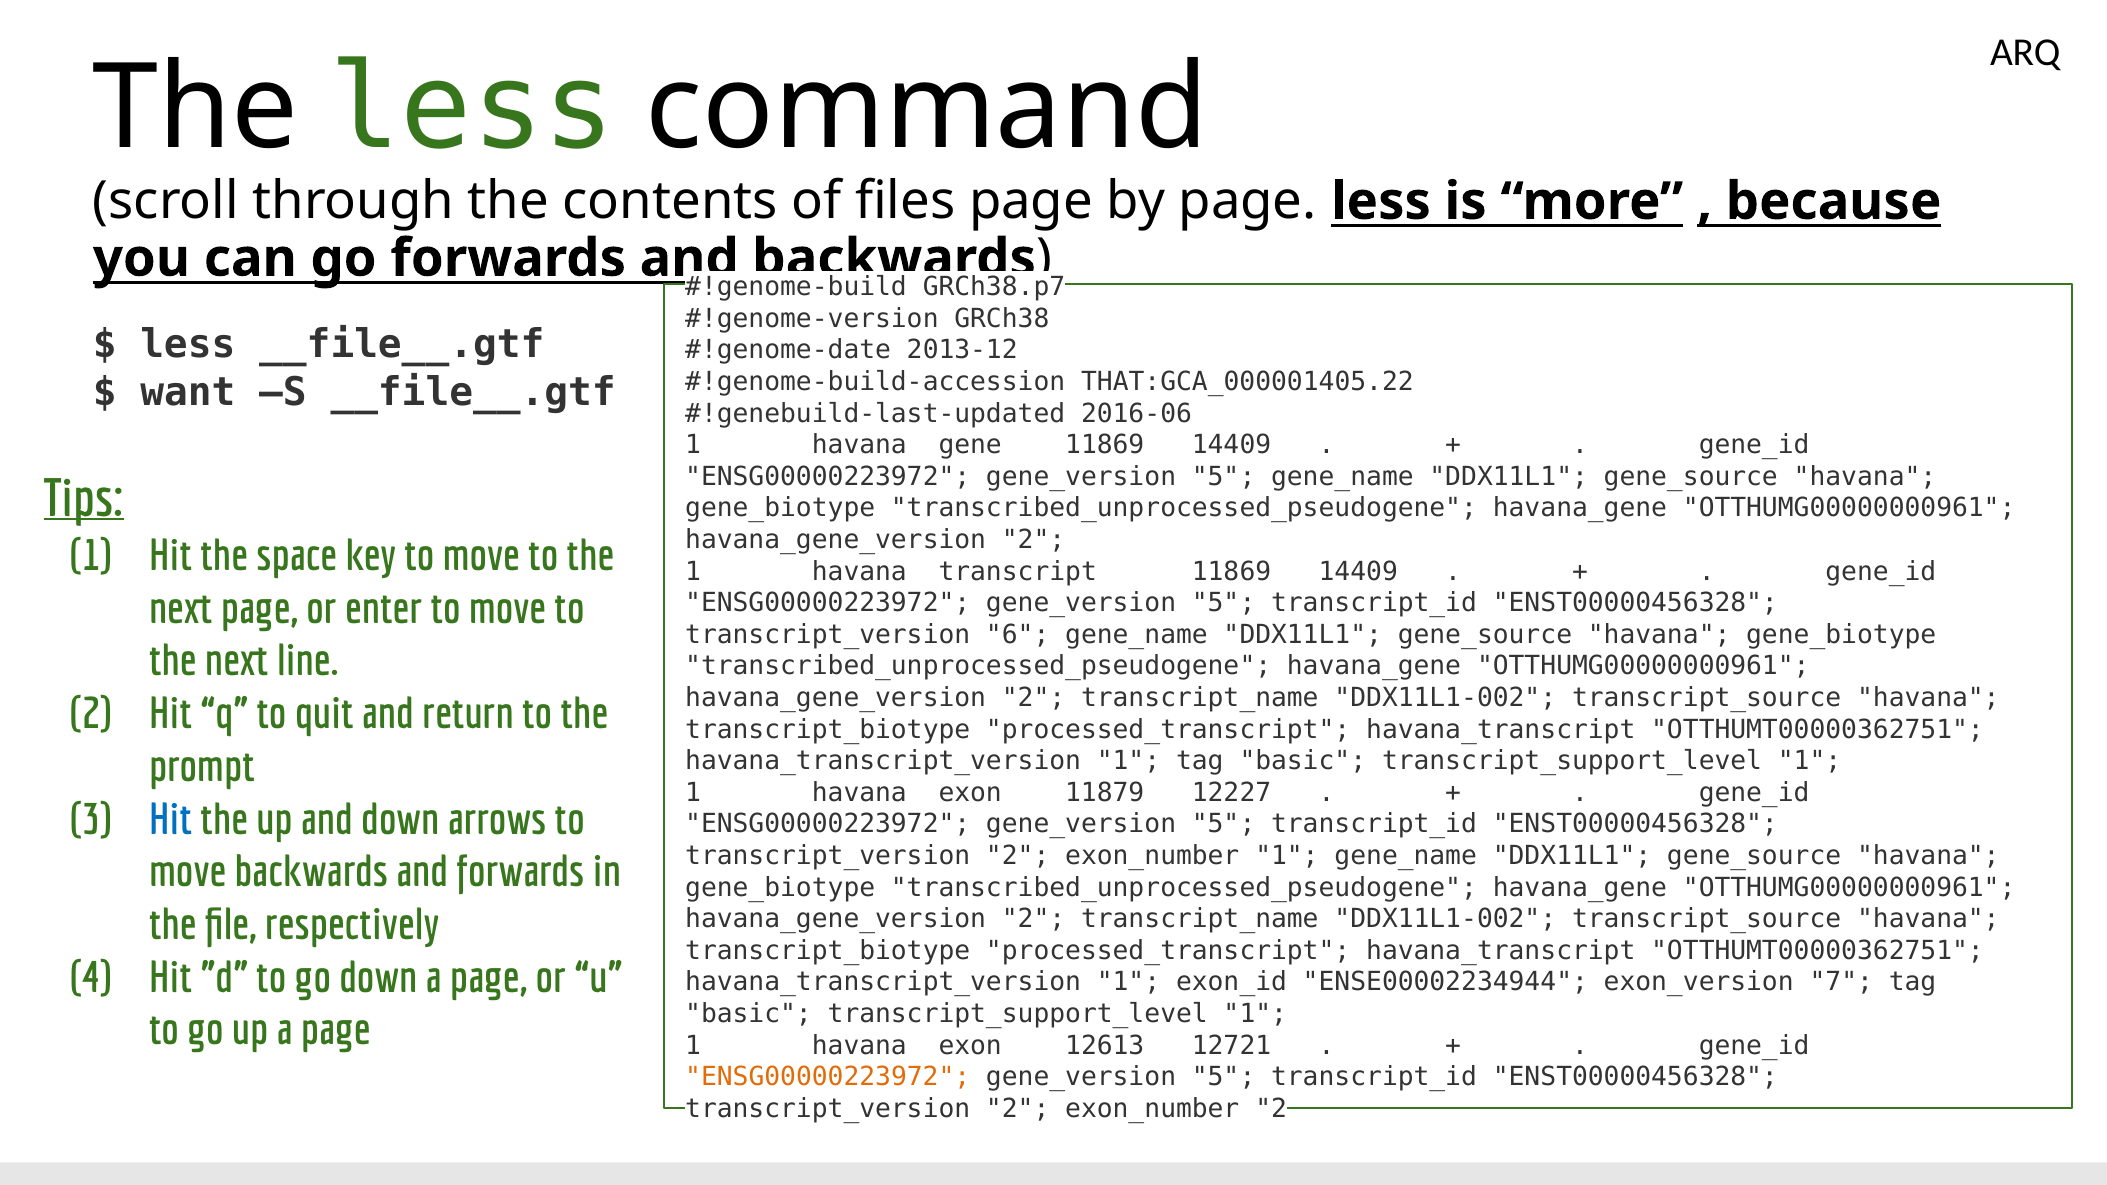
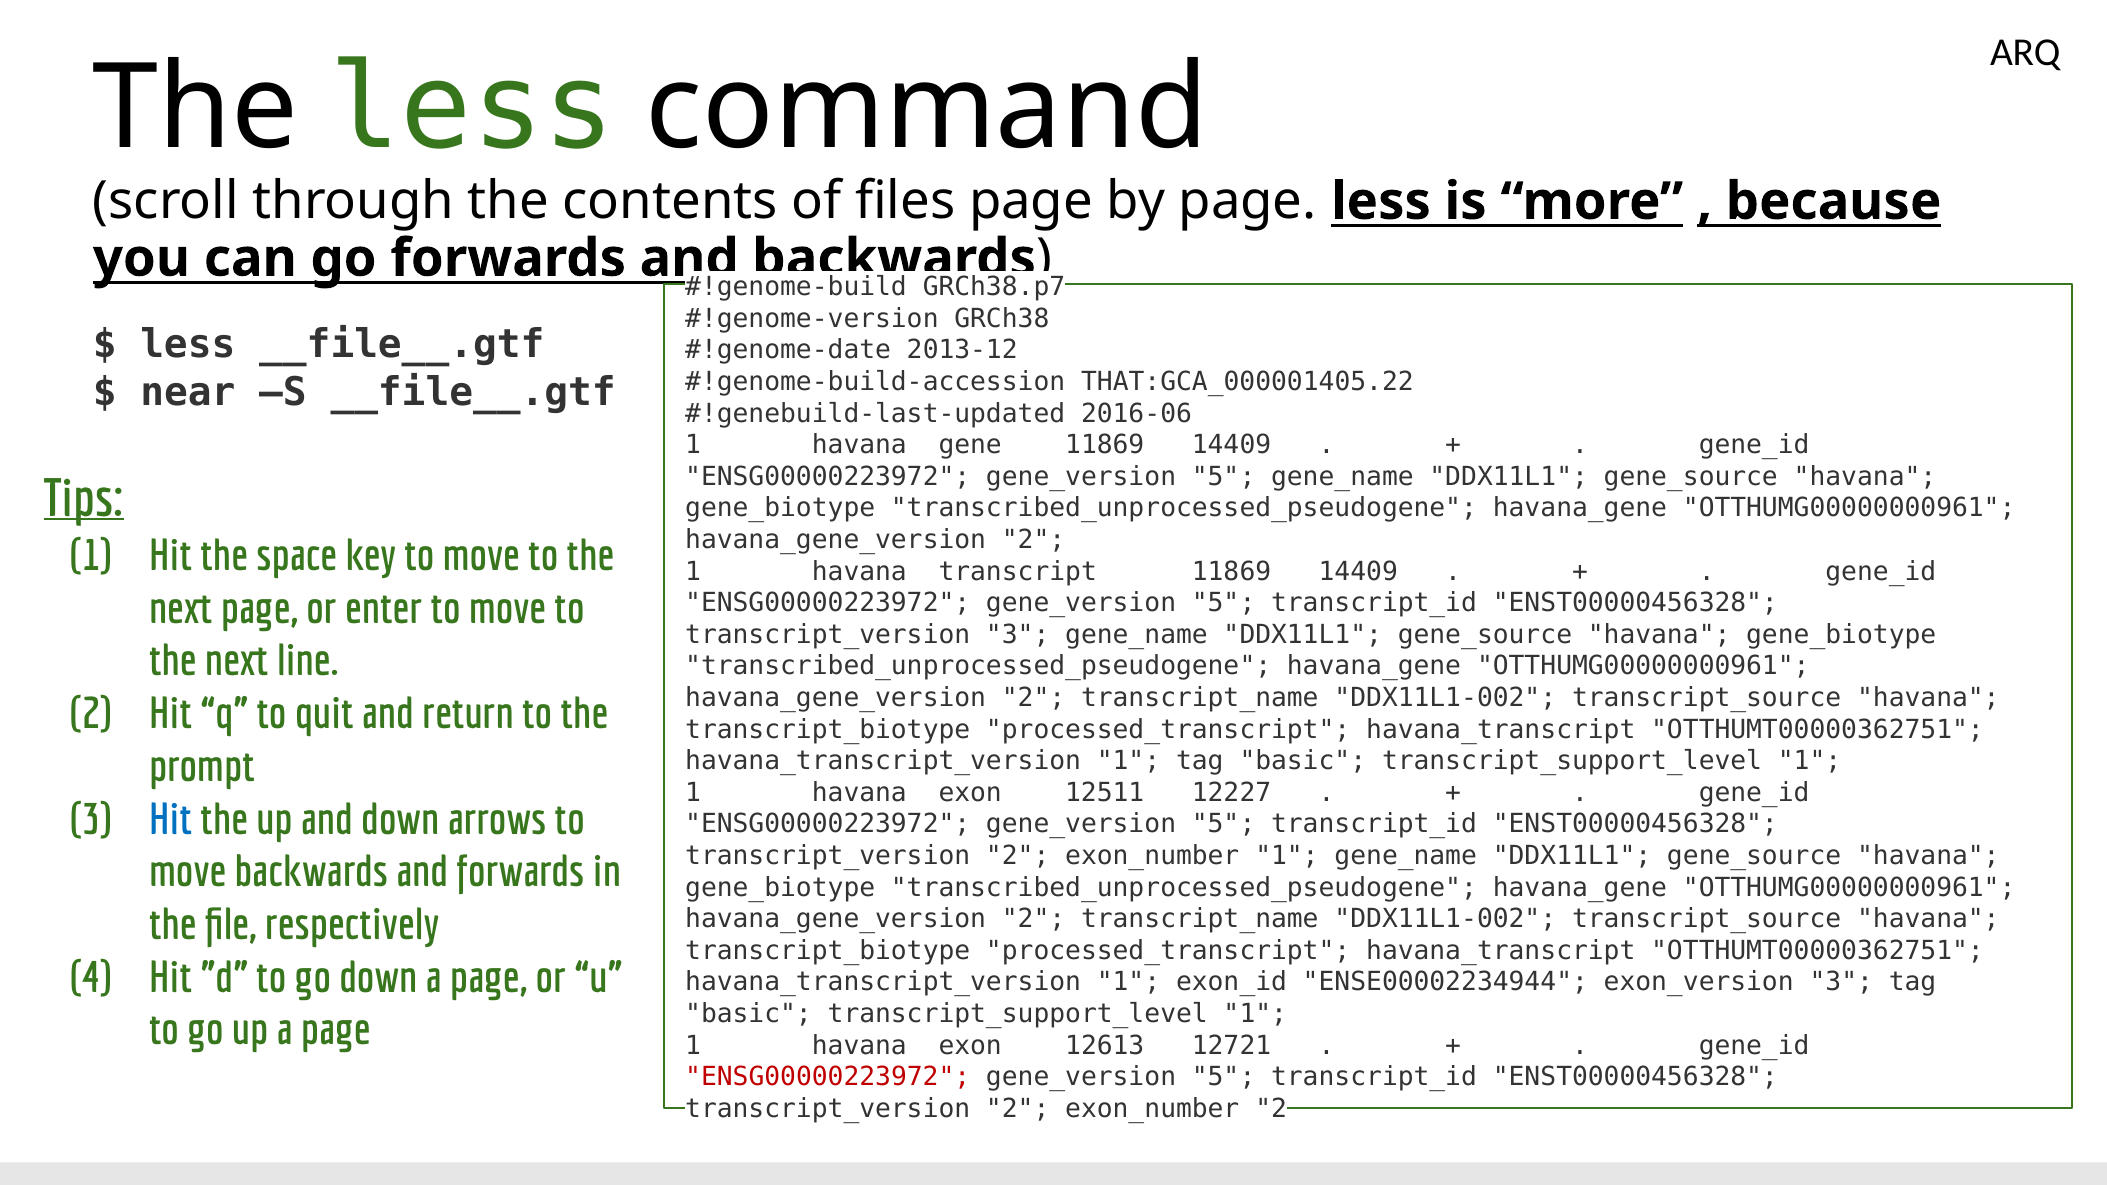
want: want -> near
transcript_version 6: 6 -> 3
11879: 11879 -> 12511
exon_version 7: 7 -> 3
ENSG00000223972 at (828, 1077) colour: orange -> red
